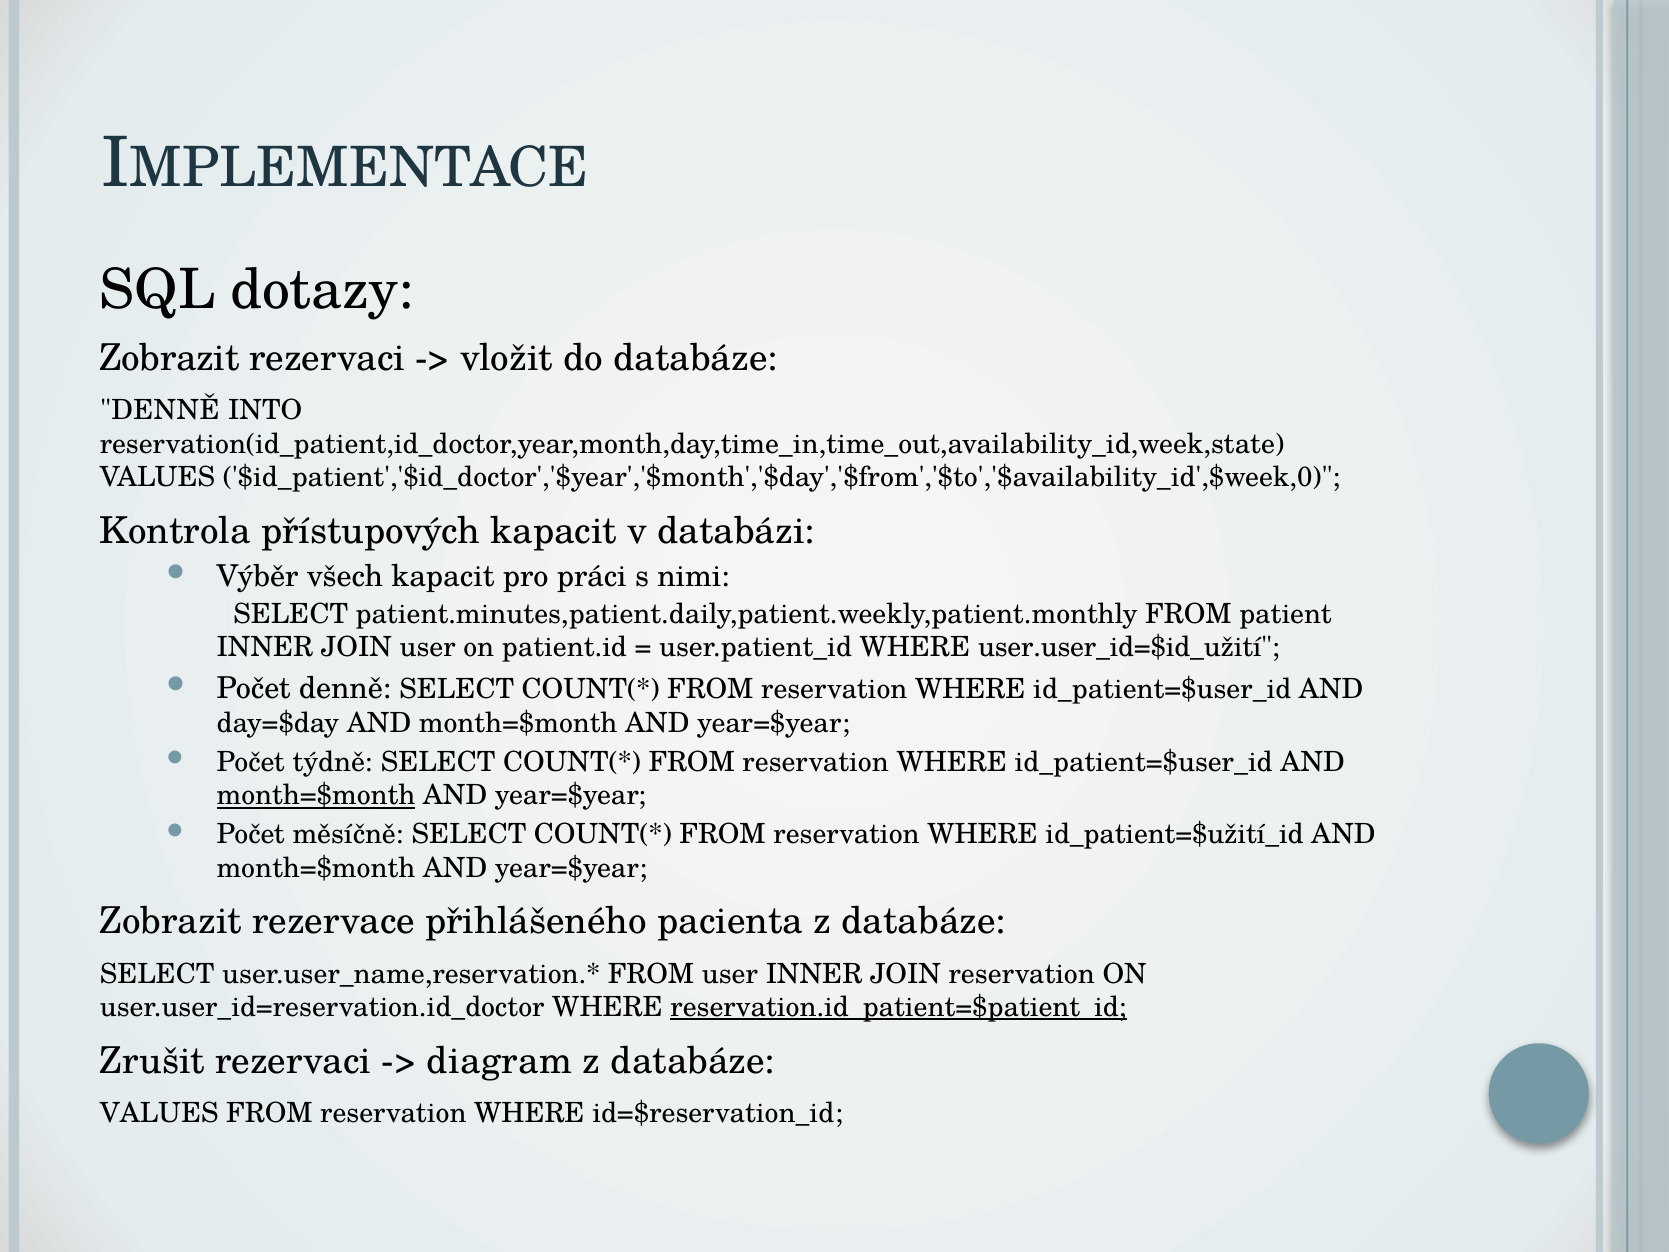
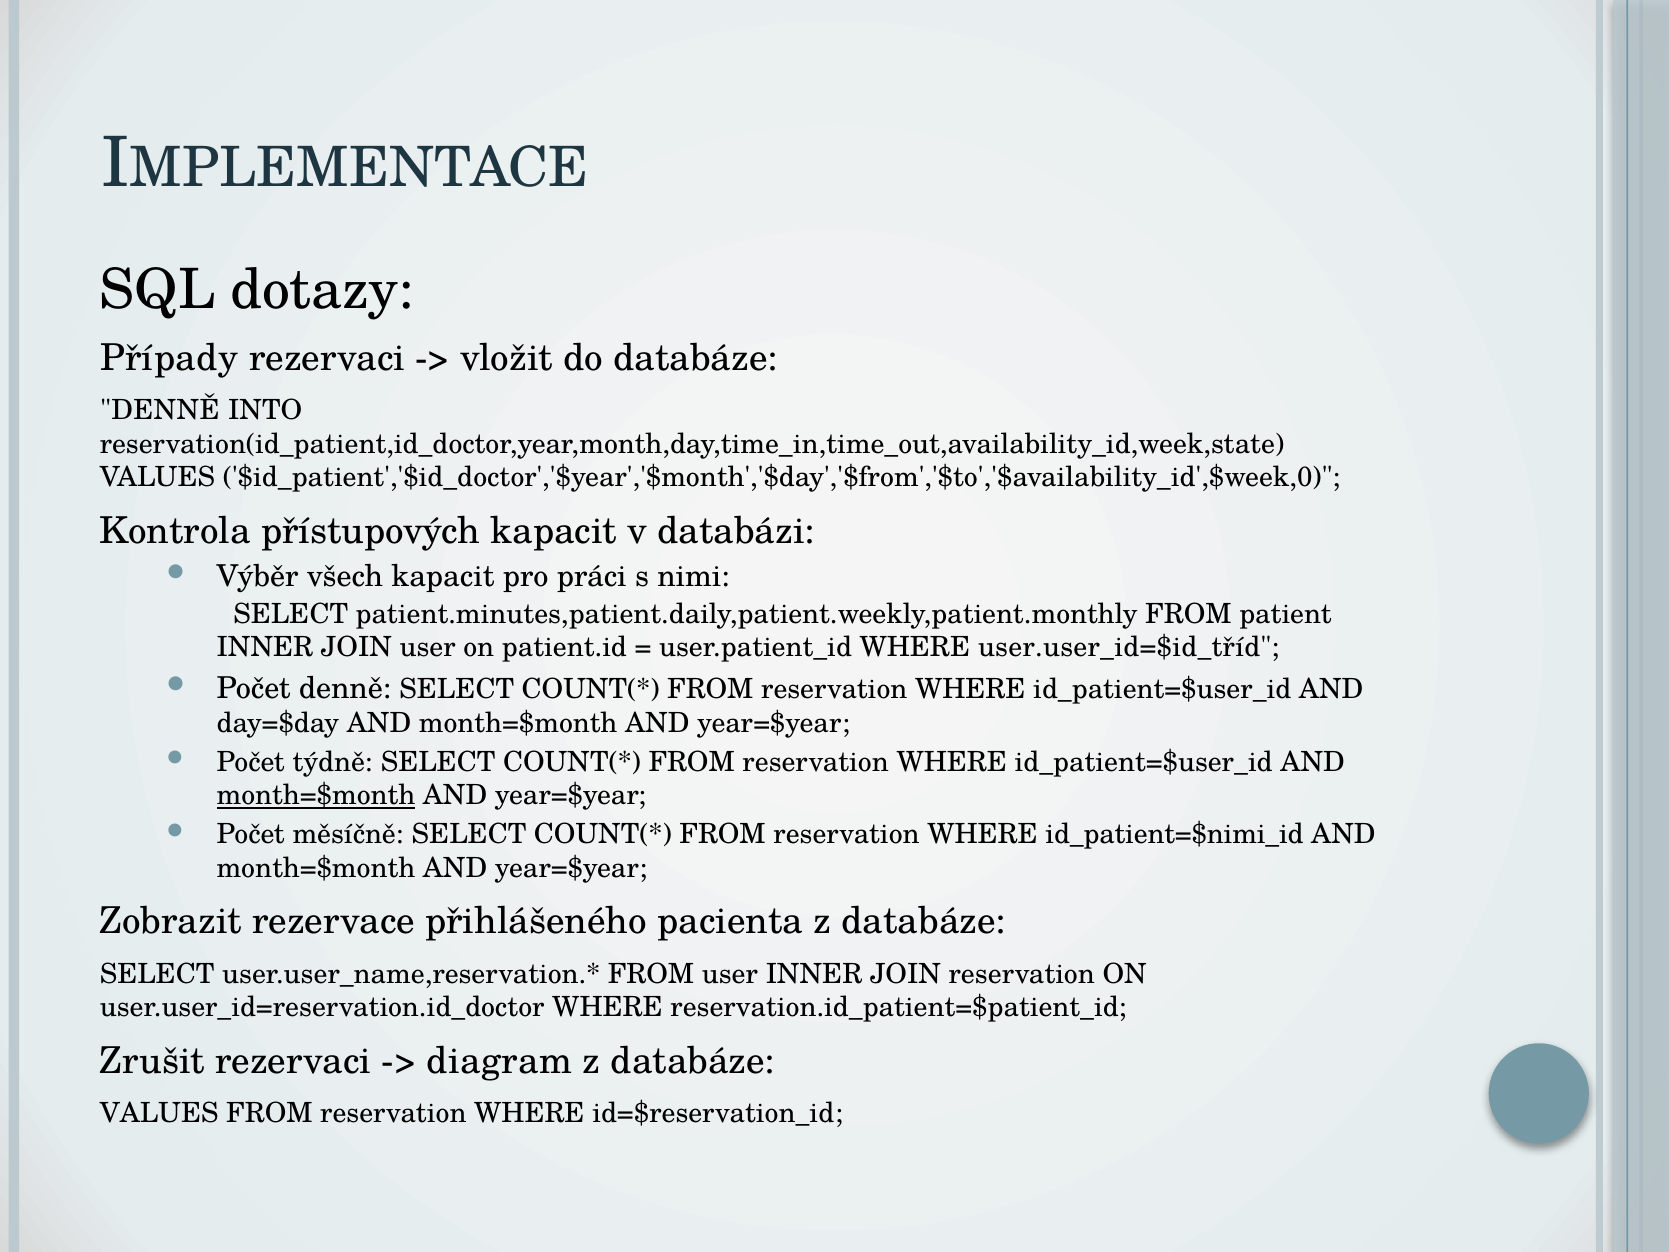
Zobrazit at (170, 358): Zobrazit -> Případy
user.user_id=$id_užití: user.user_id=$id_užití -> user.user_id=$id_tříd
id_patient=$užití_id: id_patient=$užití_id -> id_patient=$nimi_id
reservation.id_patient=$patient_id underline: present -> none
